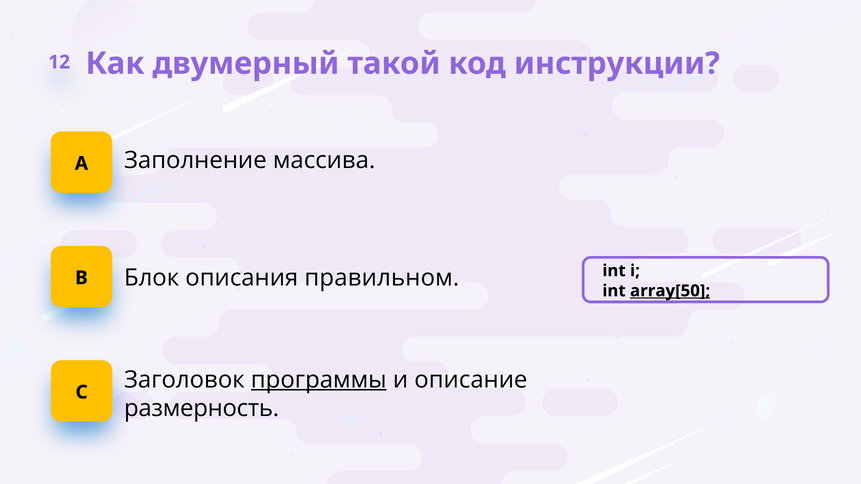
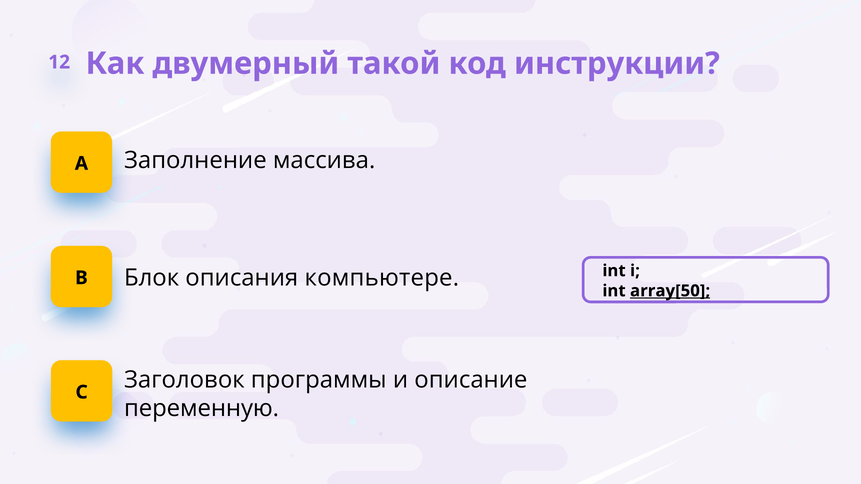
правильном: правильном -> компьютере
программы underline: present -> none
размерность: размерность -> переменную
